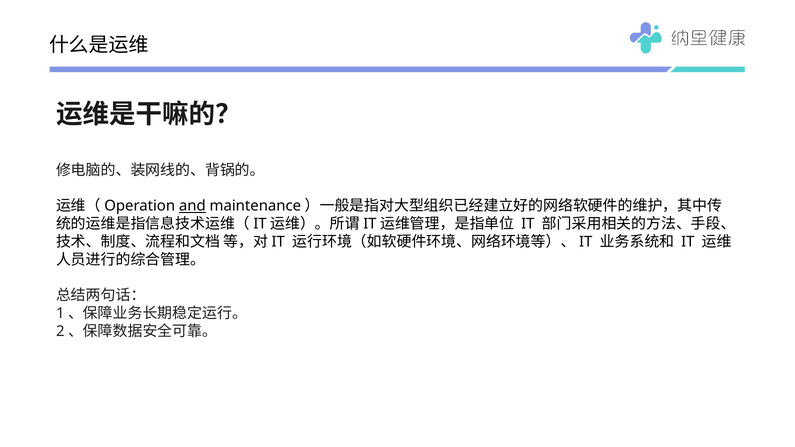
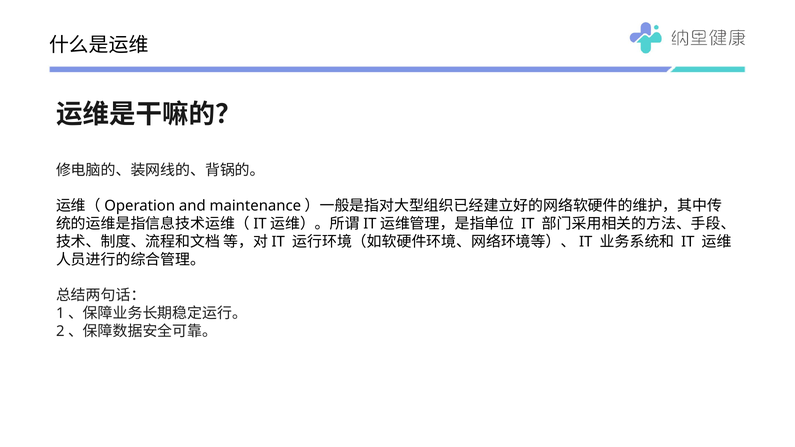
and underline: present -> none
